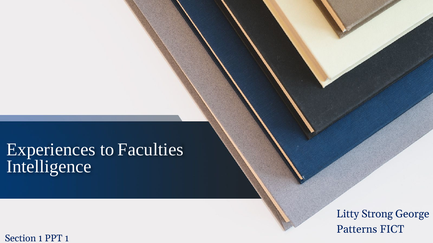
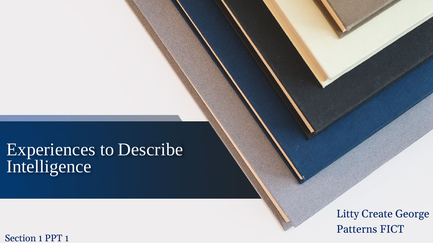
Faculties: Faculties -> Describe
Strong: Strong -> Create
